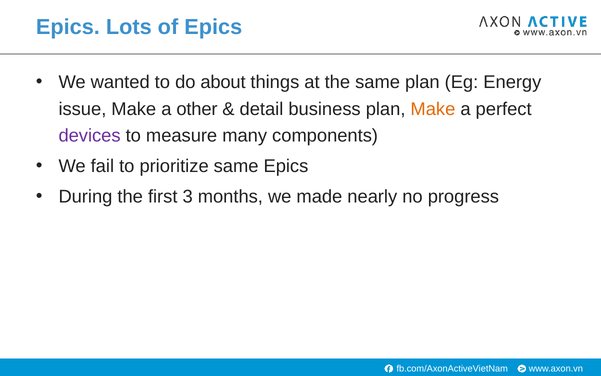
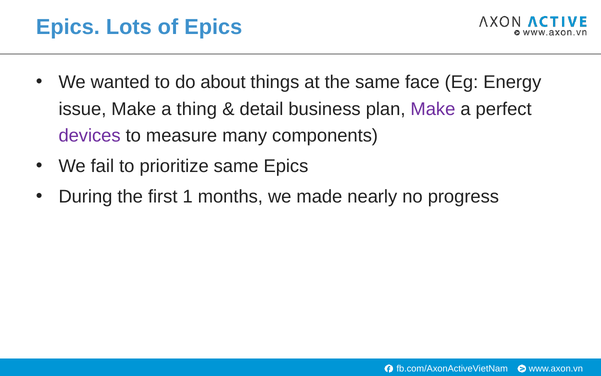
same plan: plan -> face
other: other -> thing
Make at (433, 109) colour: orange -> purple
3: 3 -> 1
